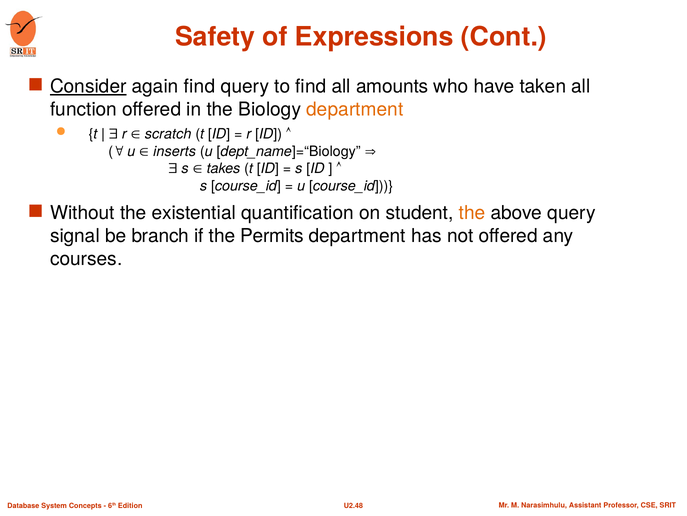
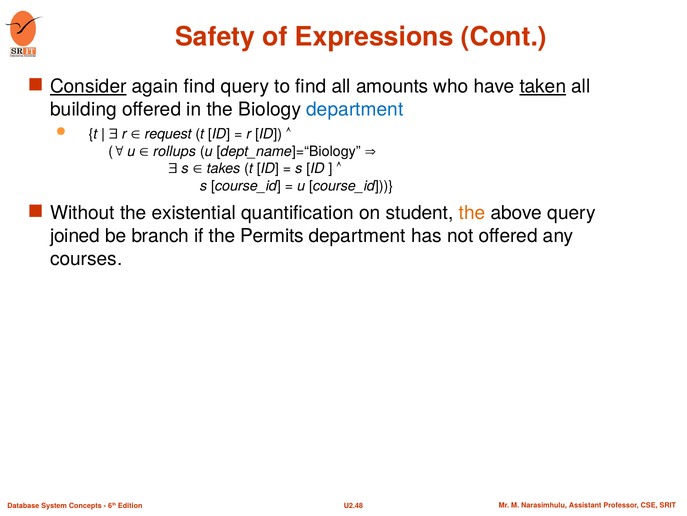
taken underline: none -> present
function: function -> building
department at (355, 109) colour: orange -> blue
scratch: scratch -> request
inserts: inserts -> rollups
signal: signal -> joined
